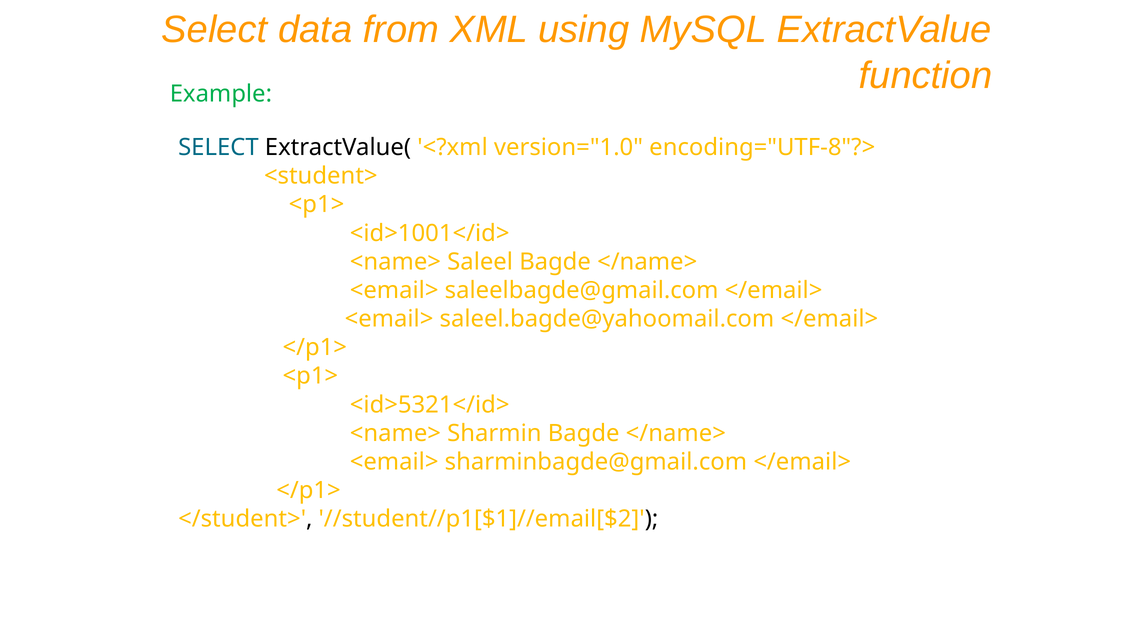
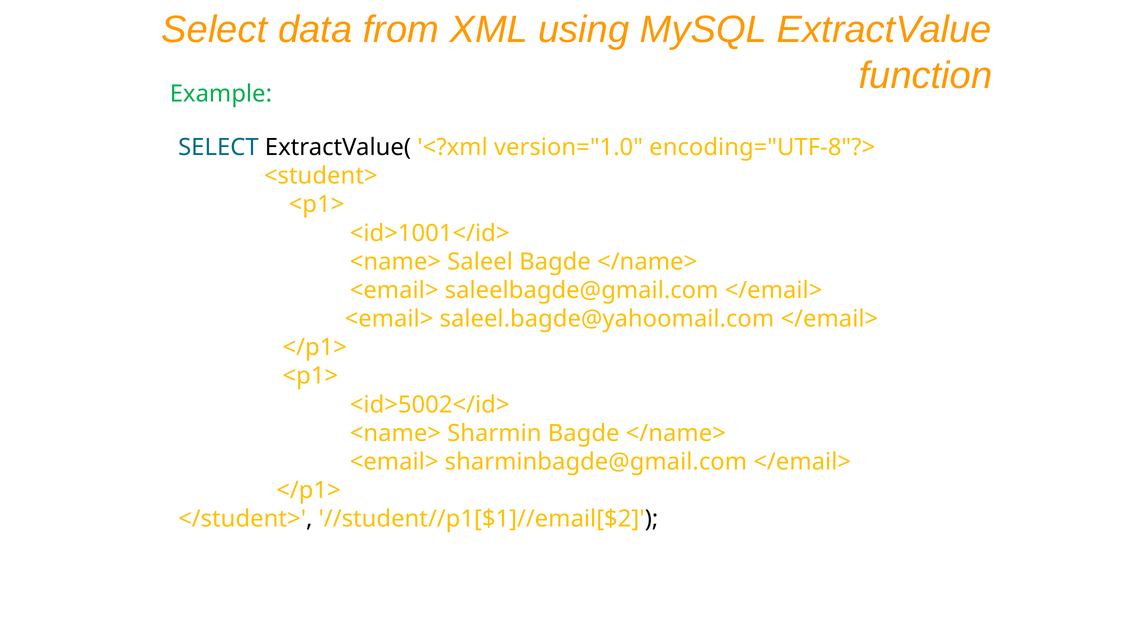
<id>5321</id>: <id>5321</id> -> <id>5002</id>
